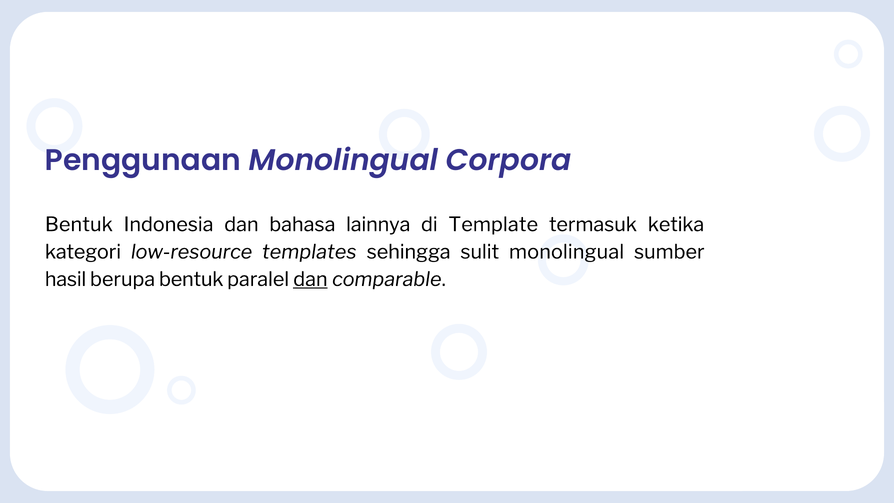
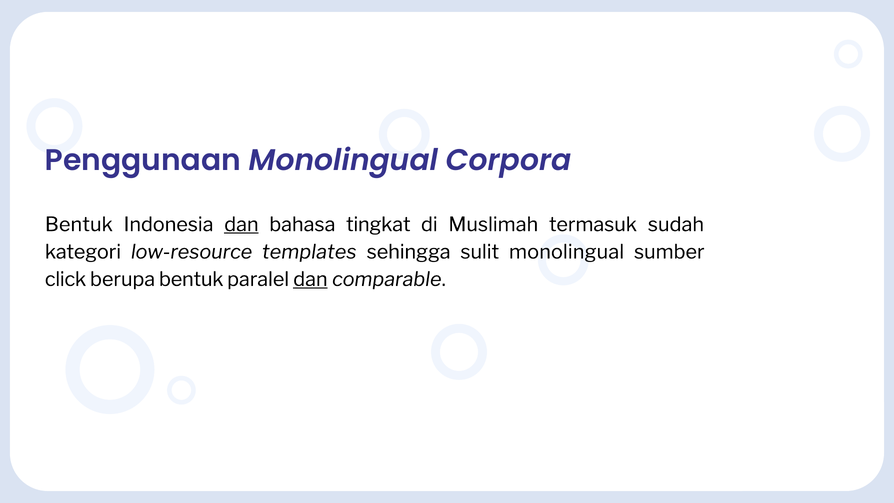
dan at (241, 225) underline: none -> present
lainnya: lainnya -> tingkat
Template: Template -> Muslimah
ketika: ketika -> sudah
hasil: hasil -> click
